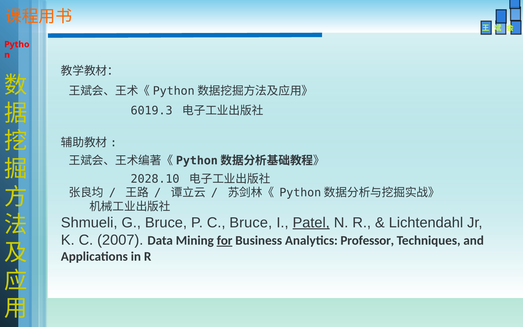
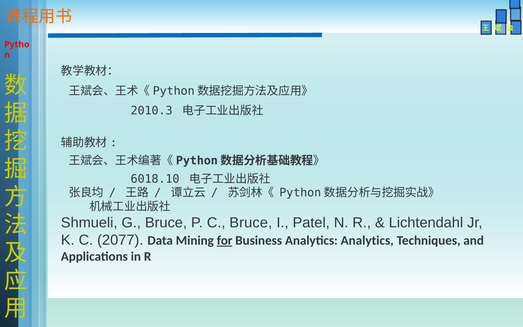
6019.3: 6019.3 -> 2010.3
2028.10: 2028.10 -> 6018.10
Patel underline: present -> none
2007: 2007 -> 2077
Analytics Professor: Professor -> Analytics
